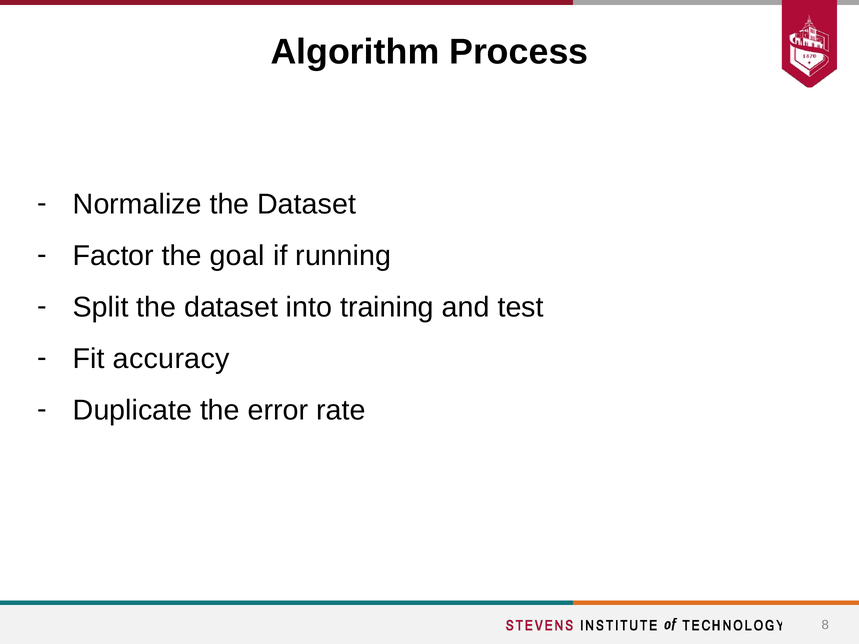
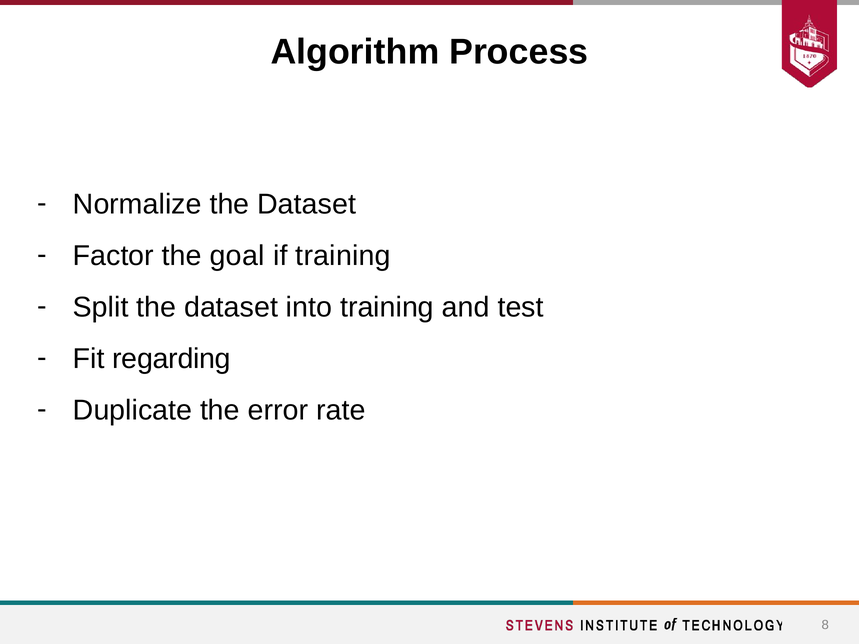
if running: running -> training
accuracy: accuracy -> regarding
